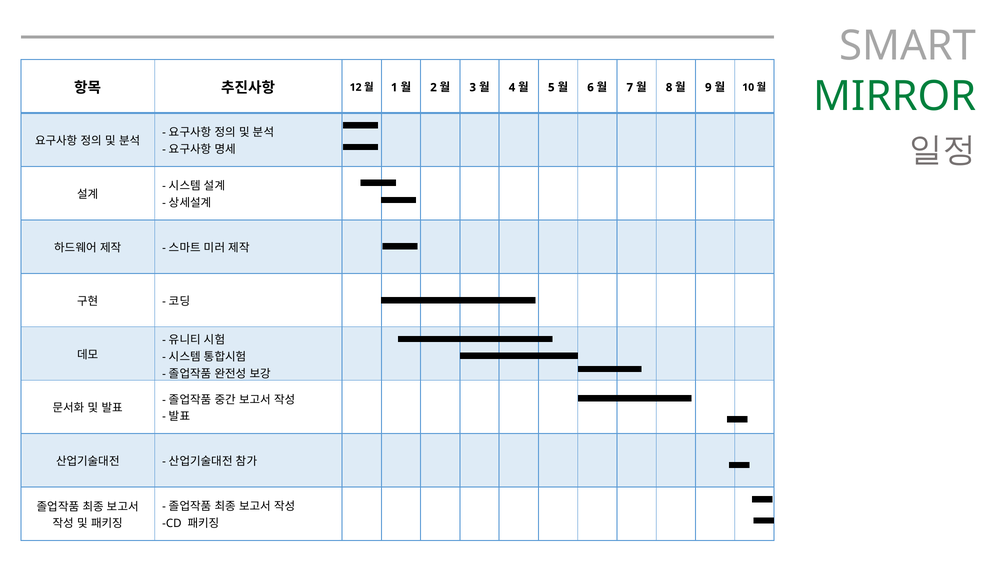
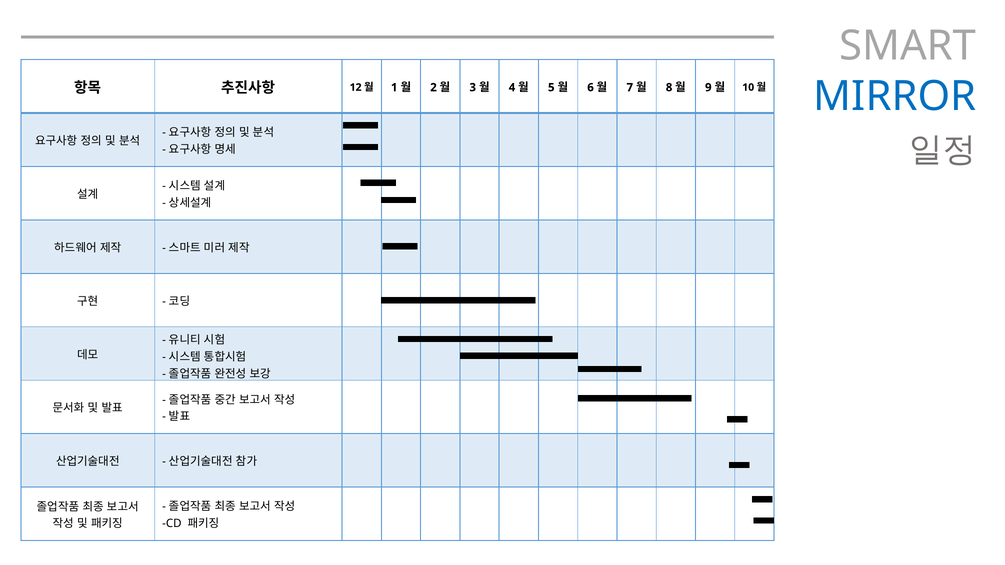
MIRROR colour: green -> blue
